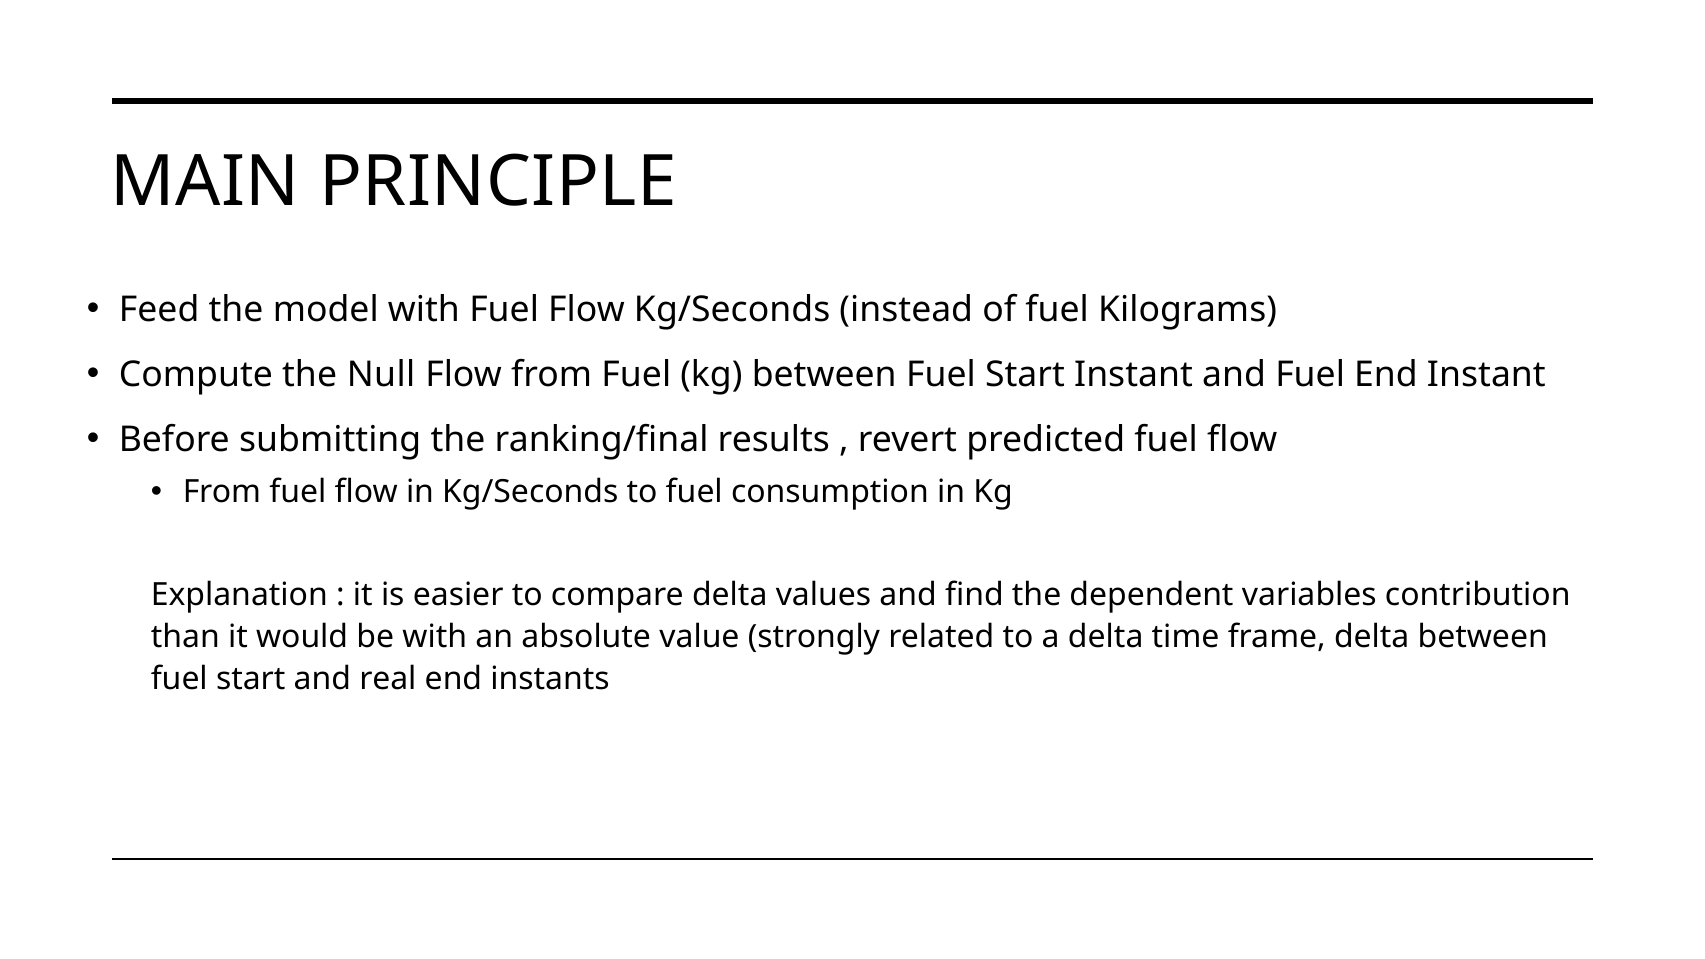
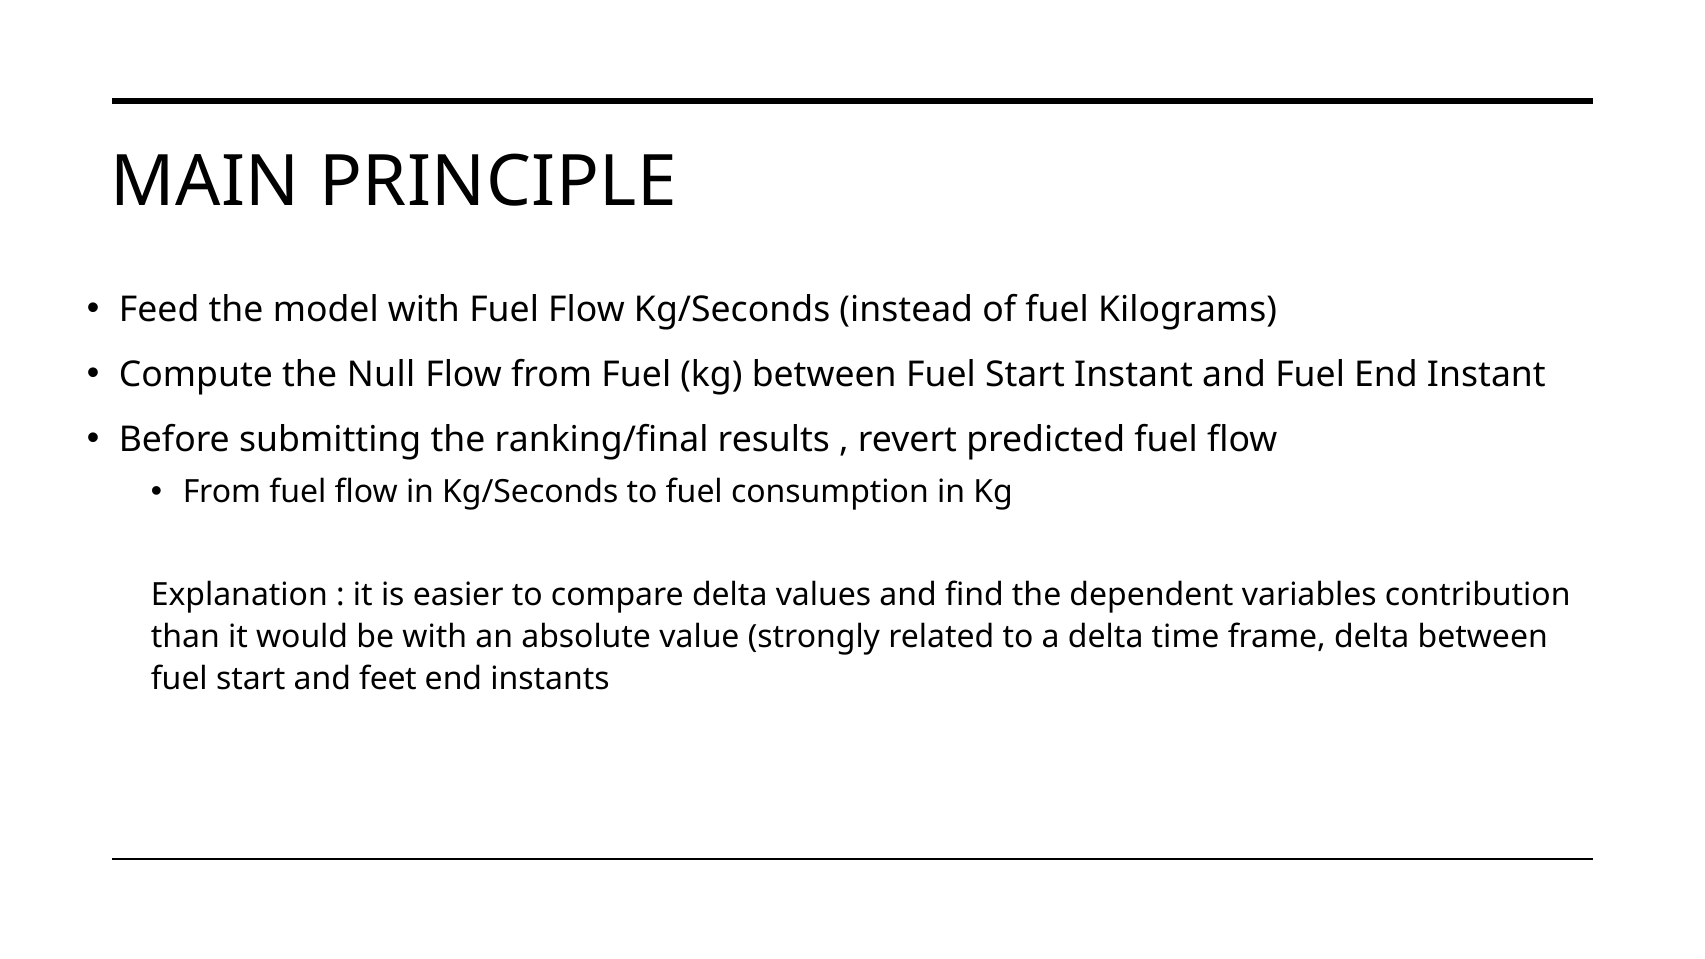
real: real -> feet
